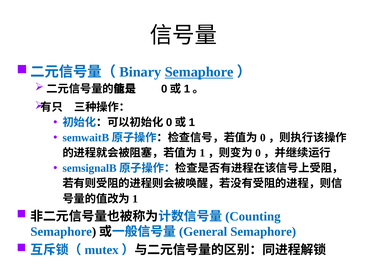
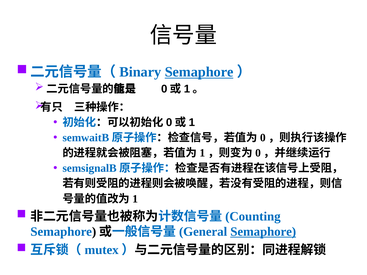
Semaphore at (263, 232) underline: none -> present
